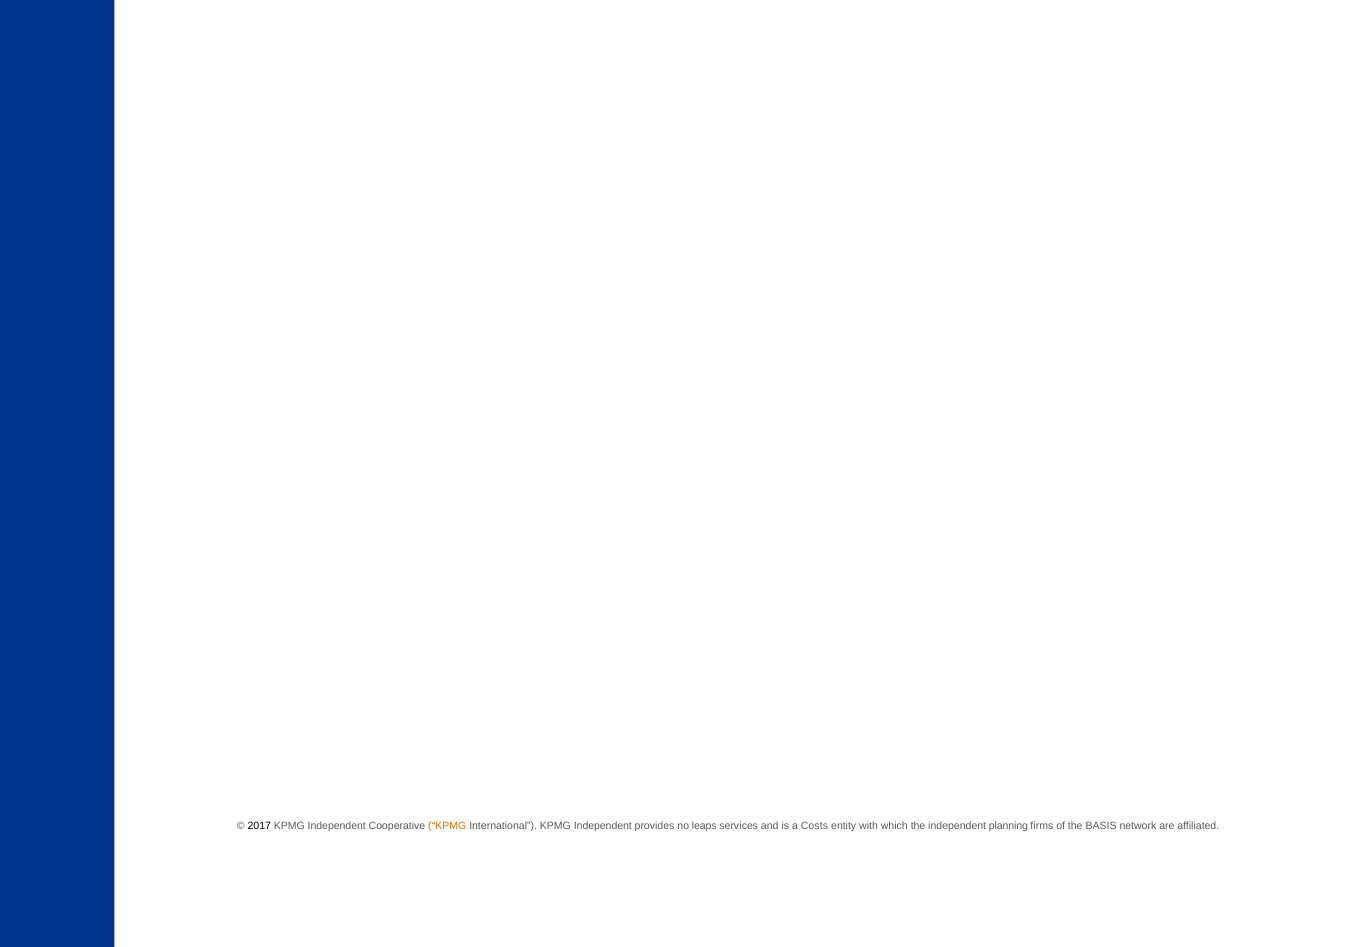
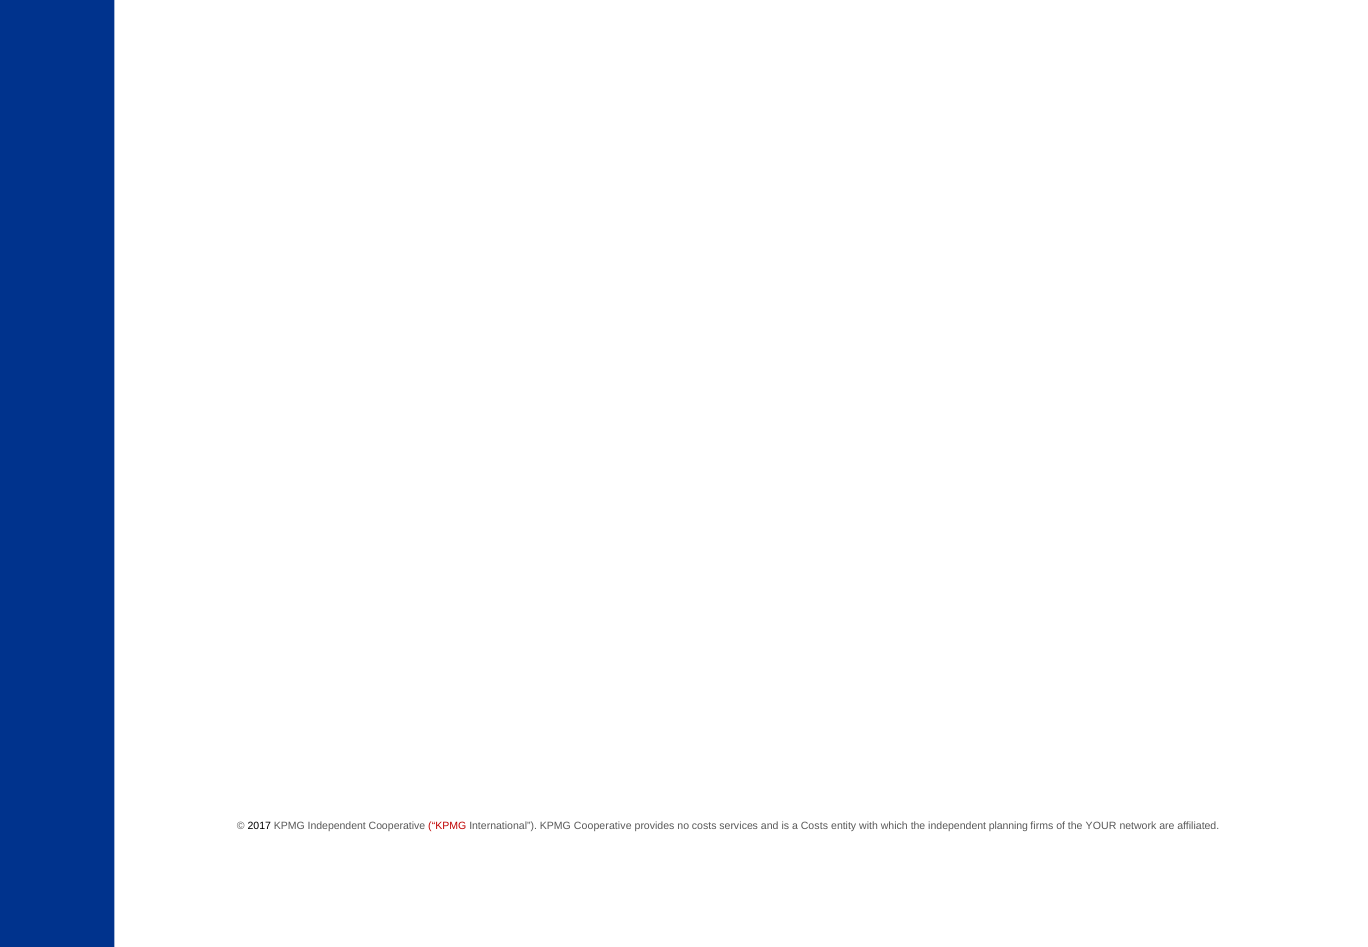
KPMG at (447, 826) colour: orange -> red
International KPMG Independent: Independent -> Cooperative
no leaps: leaps -> costs
BASIS: BASIS -> YOUR
